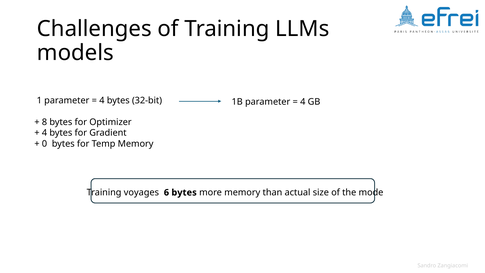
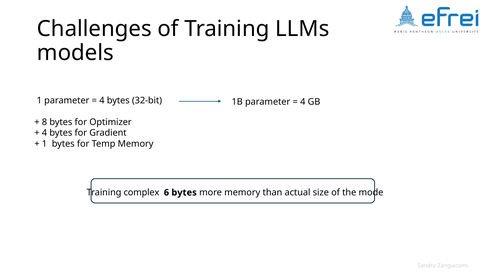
0 at (45, 144): 0 -> 1
voyages: voyages -> complex
